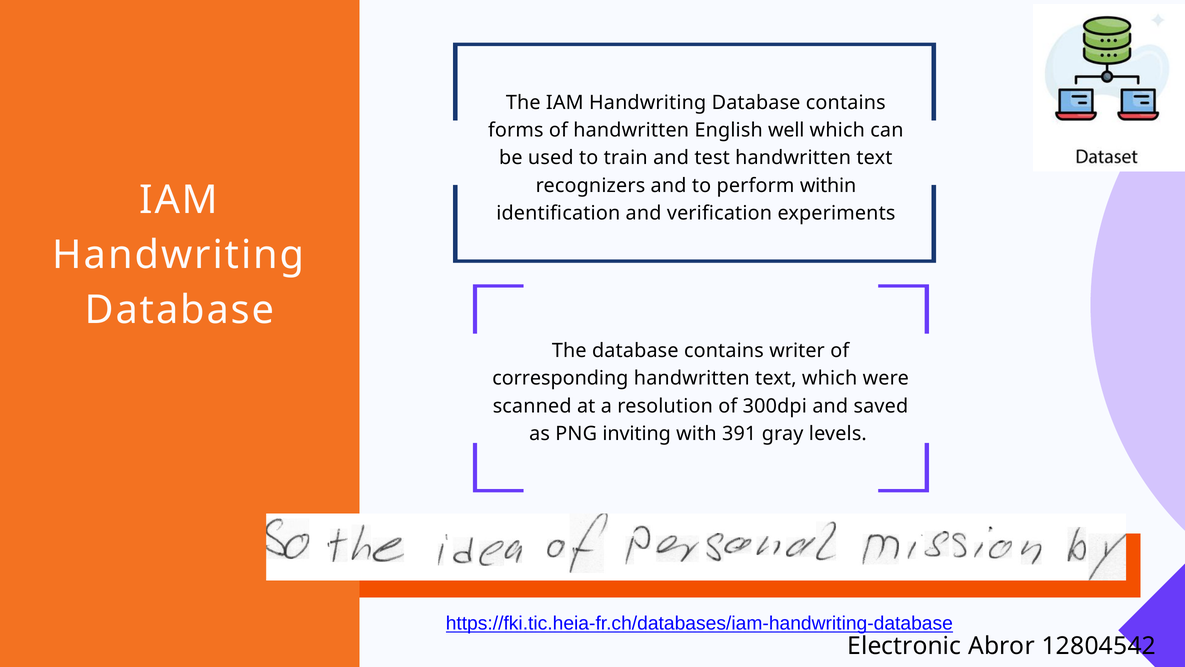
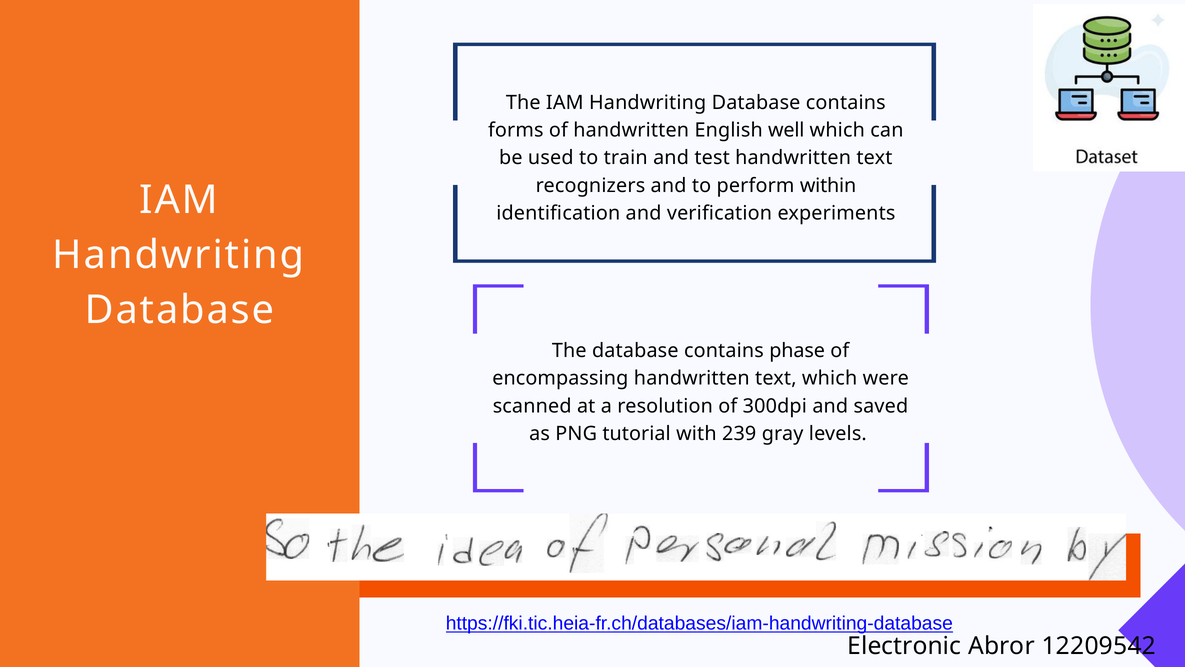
writer: writer -> phase
corresponding: corresponding -> encompassing
inviting: inviting -> tutorial
391: 391 -> 239
12804542: 12804542 -> 12209542
